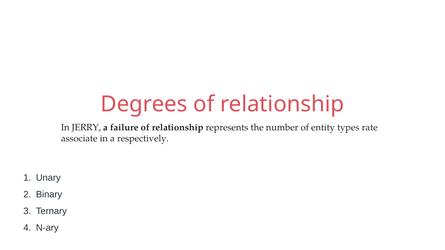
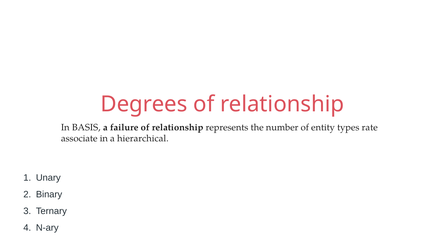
JERRY: JERRY -> BASIS
respectively: respectively -> hierarchical
